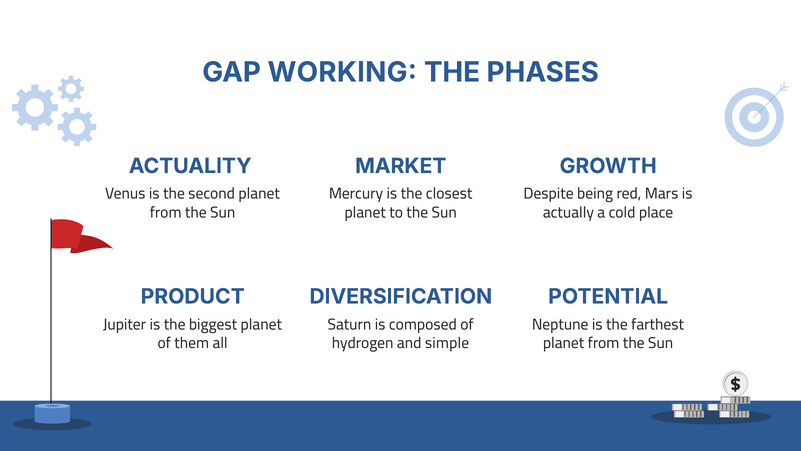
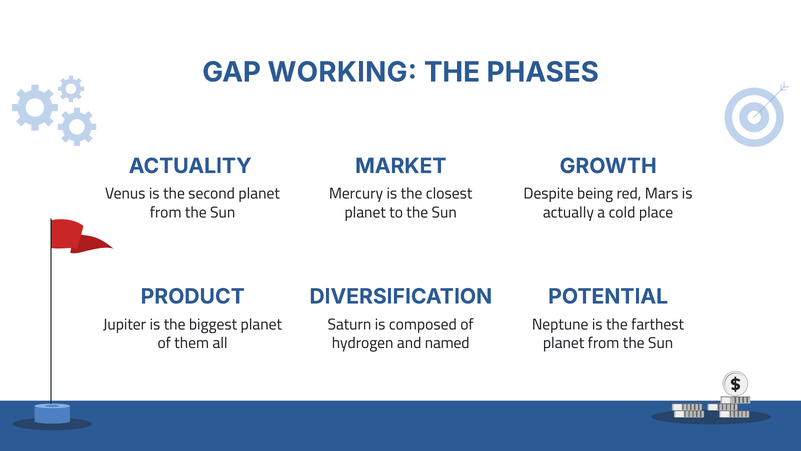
simple: simple -> named
